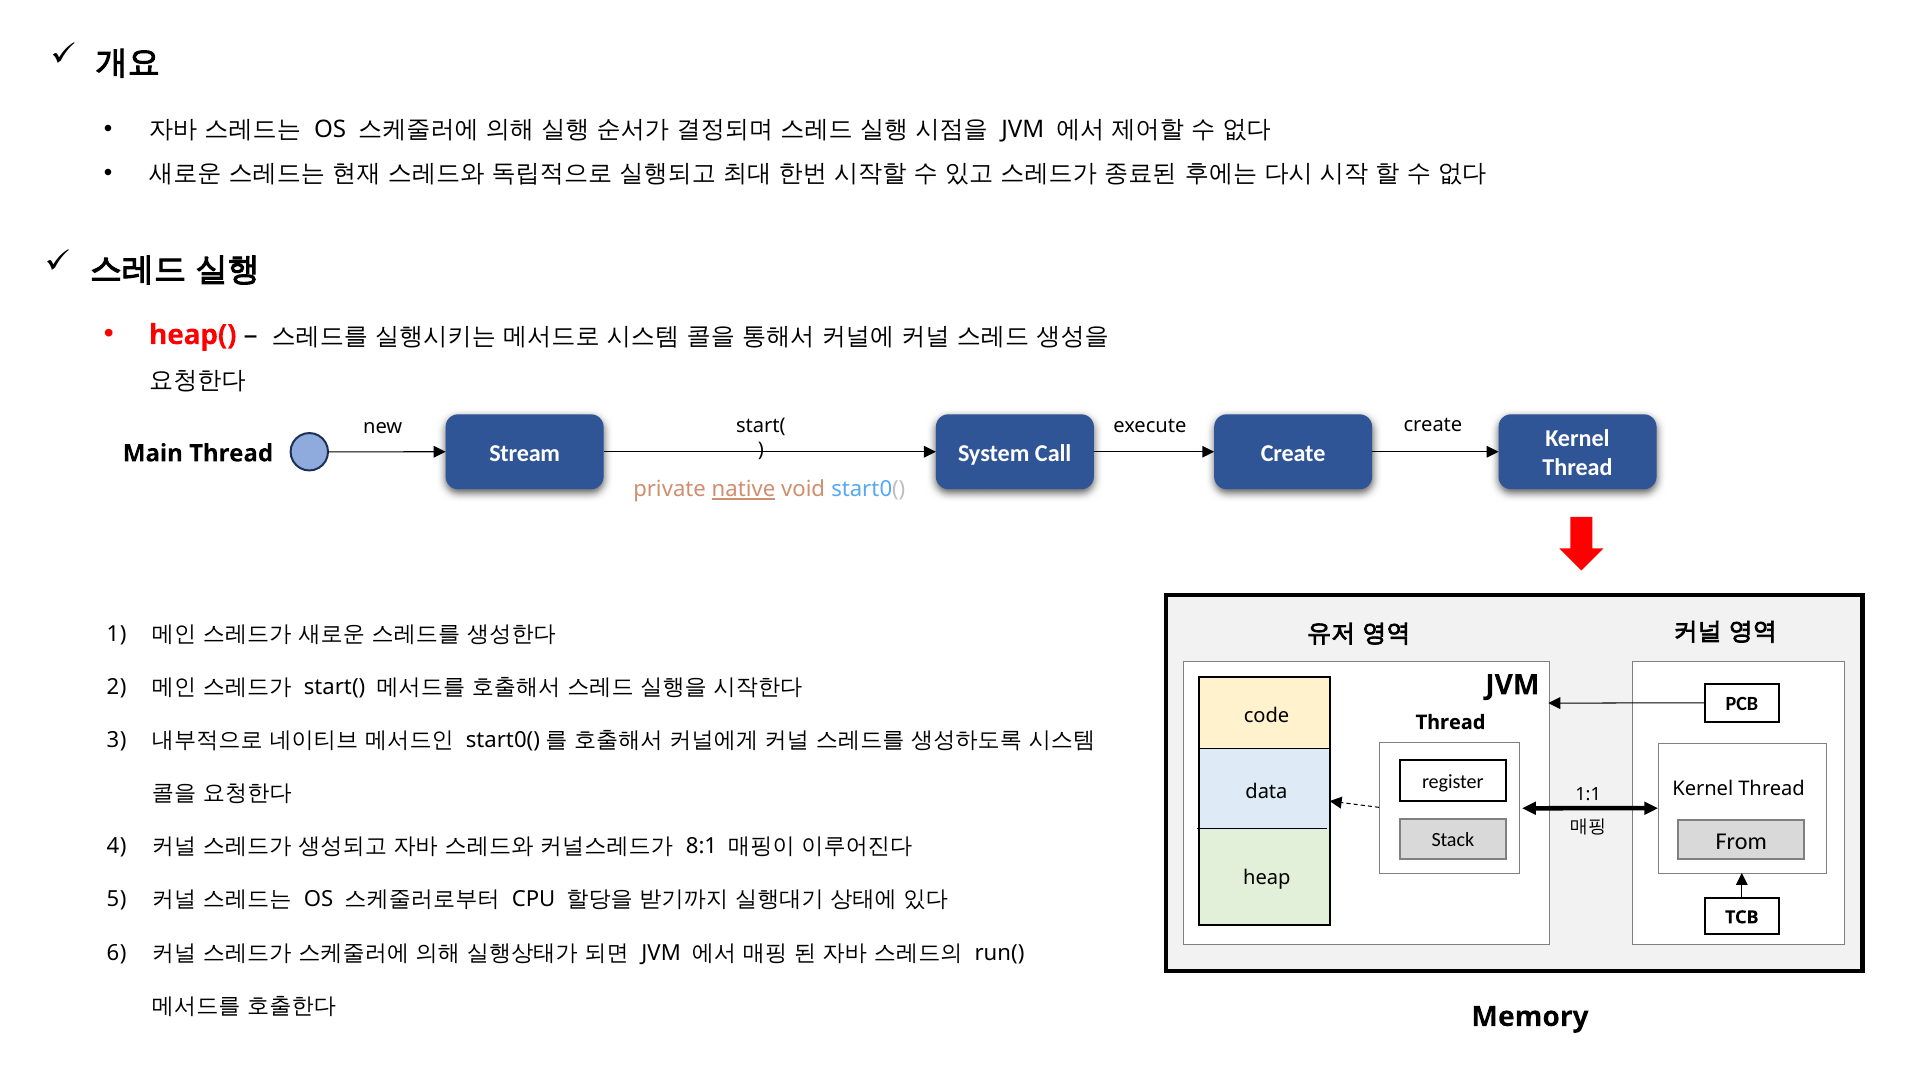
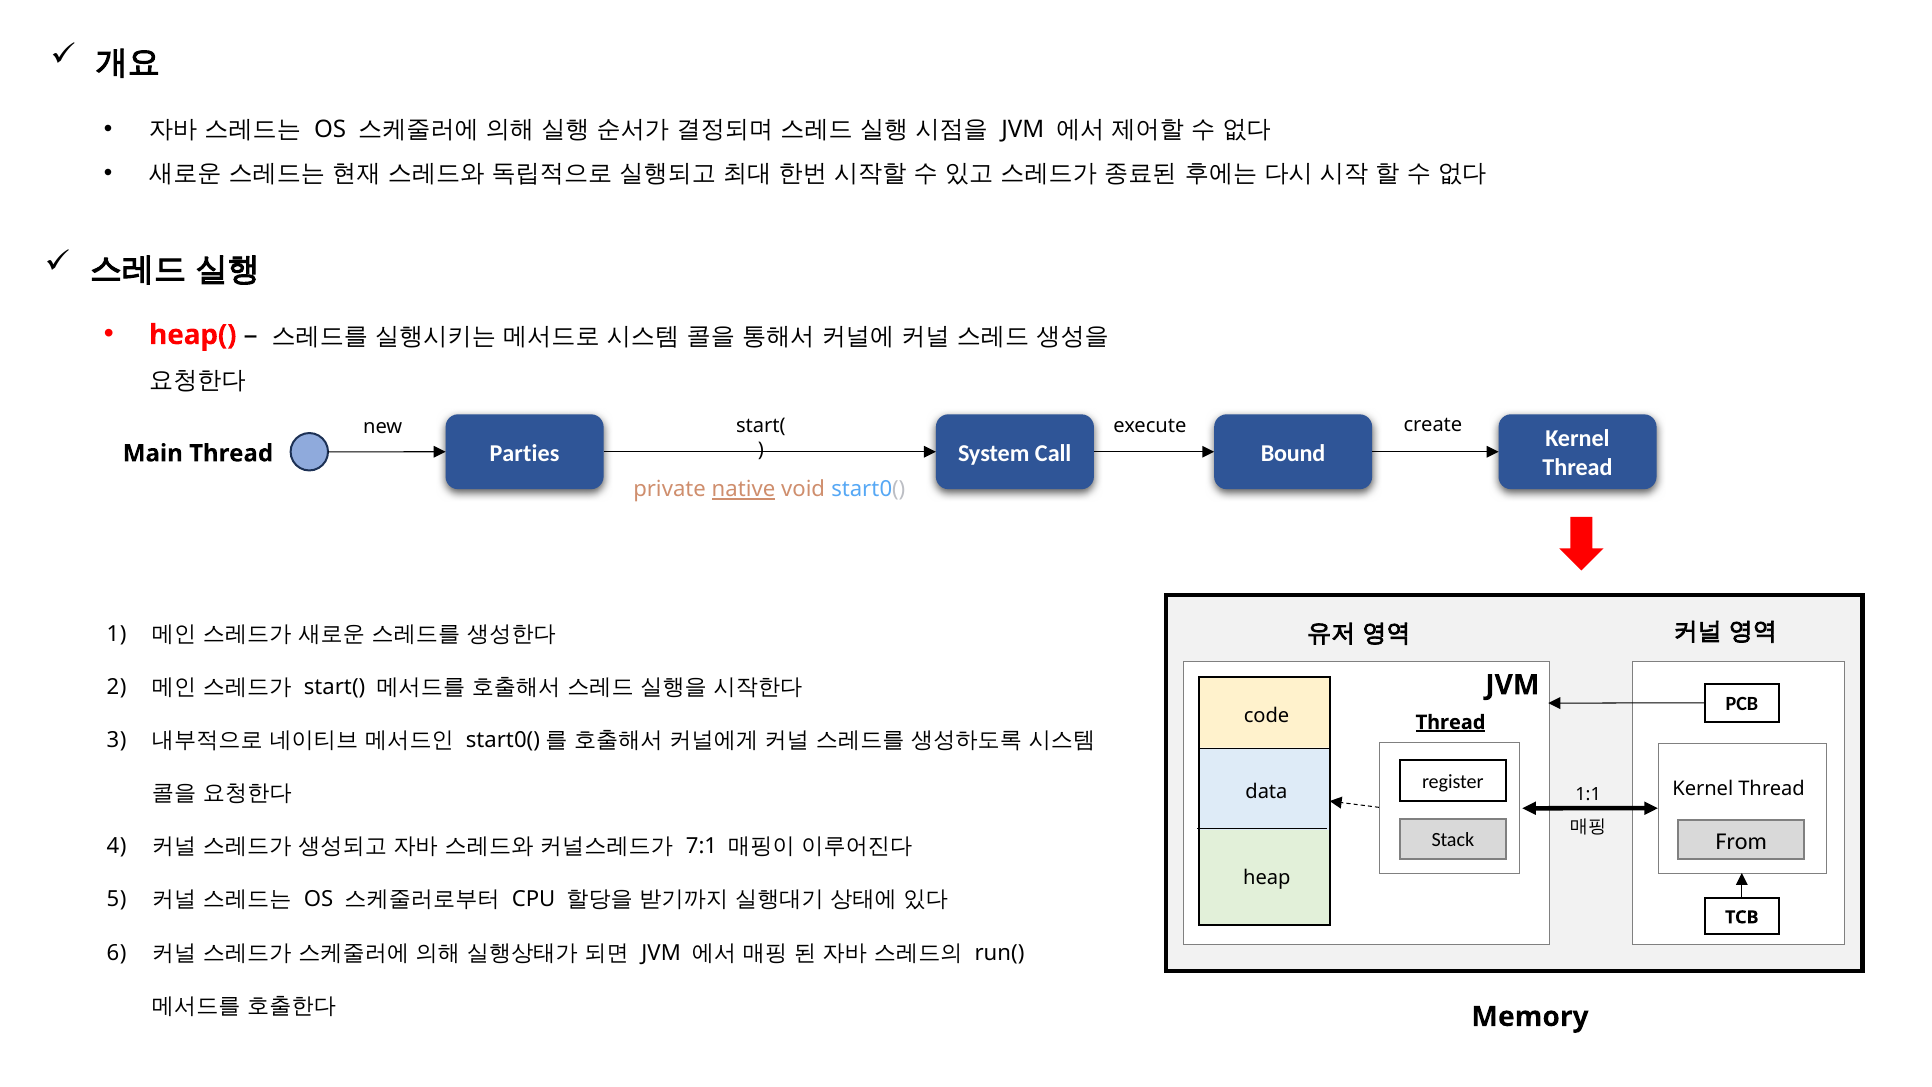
Stream: Stream -> Parties
Call Create: Create -> Bound
Thread at (1450, 722) underline: none -> present
8:1: 8:1 -> 7:1
